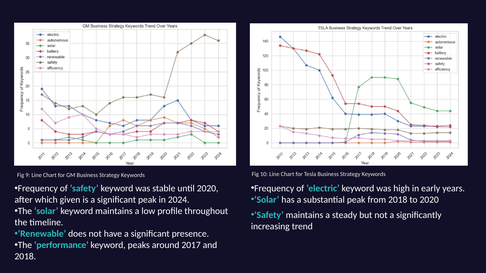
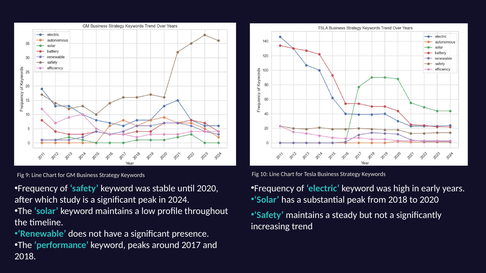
given: given -> study
